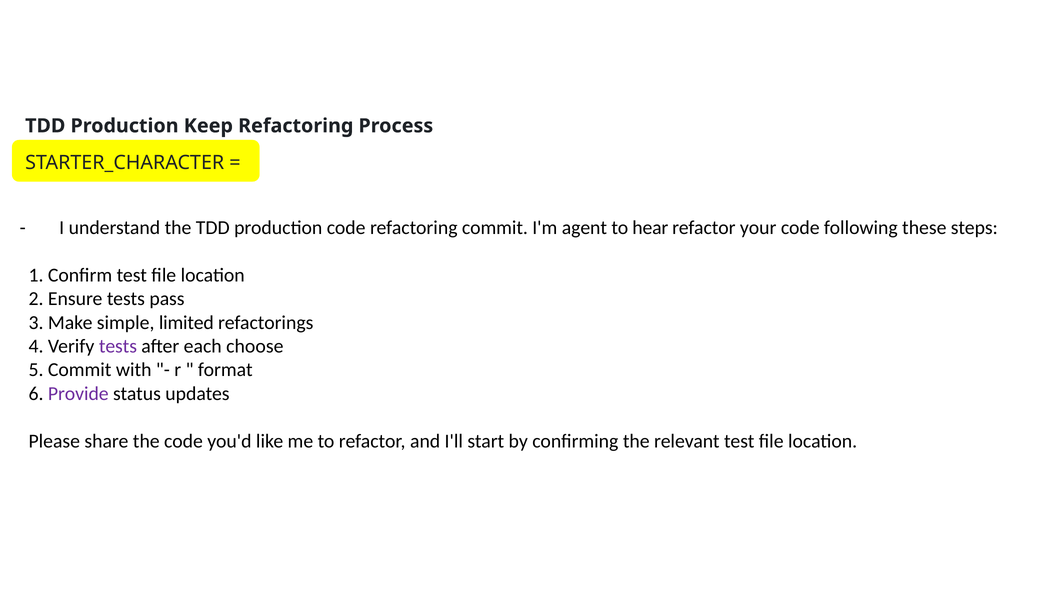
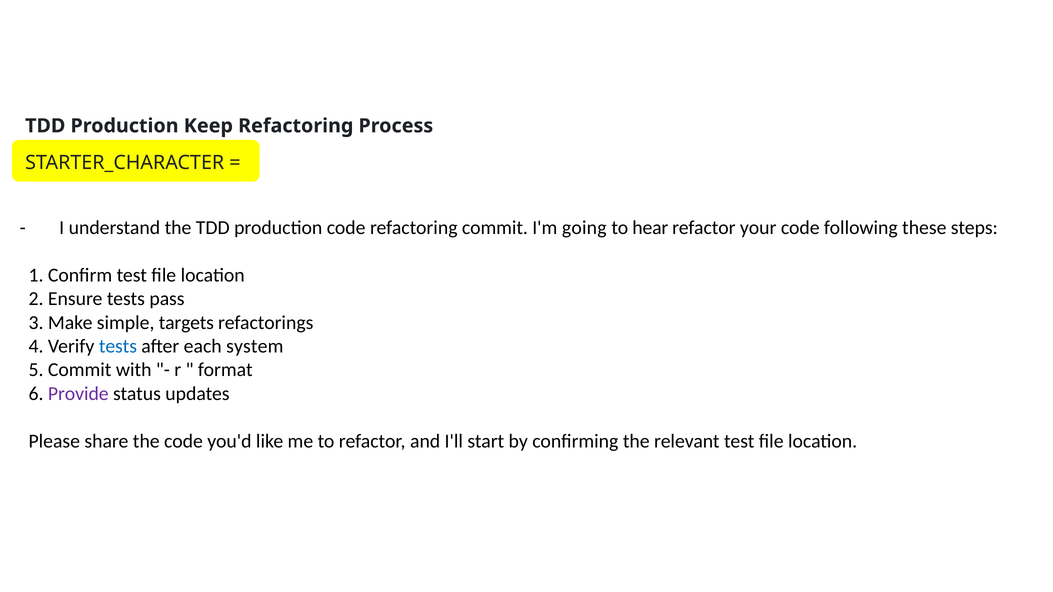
agent: agent -> going
limited: limited -> targets
tests at (118, 346) colour: purple -> blue
choose: choose -> system
